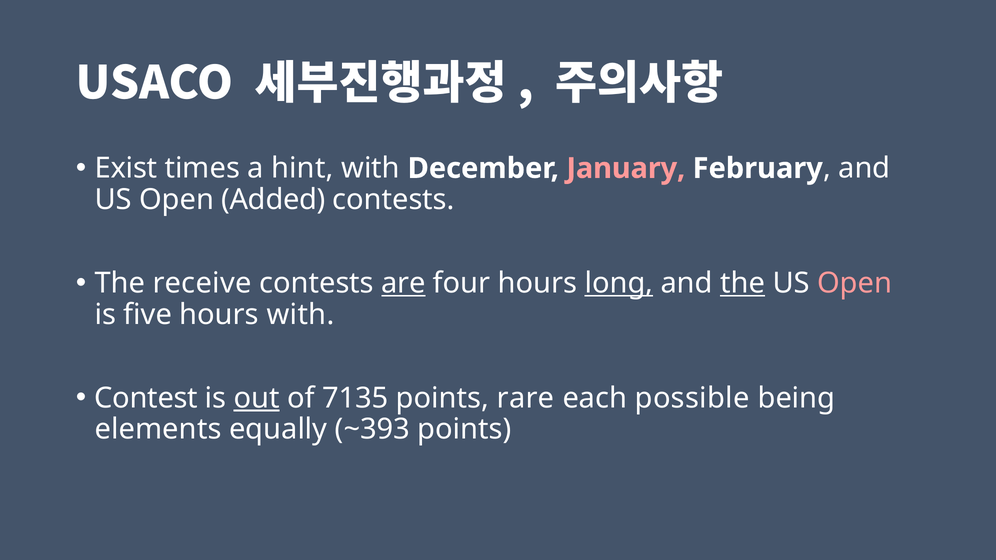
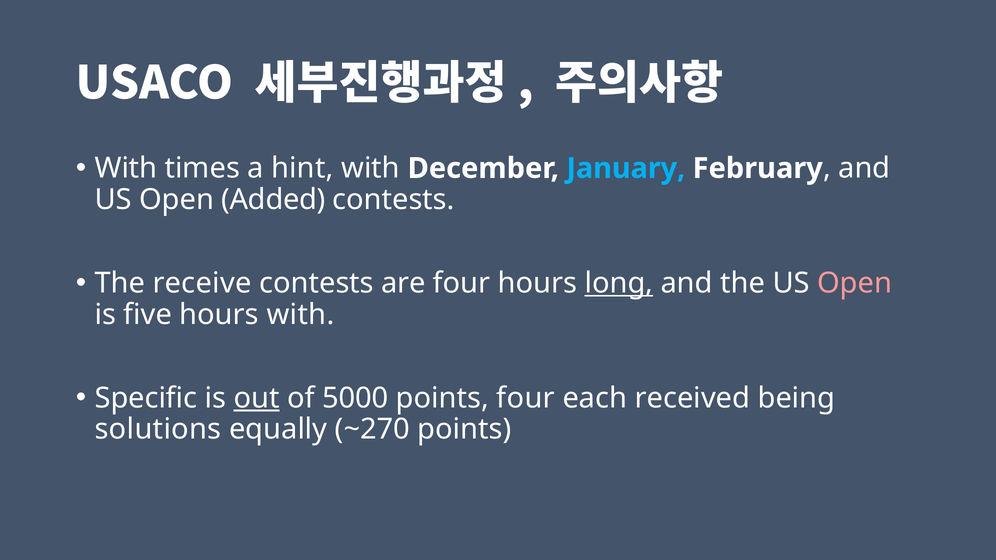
Exist at (126, 168): Exist -> With
January colour: pink -> light blue
are underline: present -> none
the at (743, 283) underline: present -> none
Contest: Contest -> Specific
7135: 7135 -> 5000
points rare: rare -> four
possible: possible -> received
elements: elements -> solutions
~393: ~393 -> ~270
